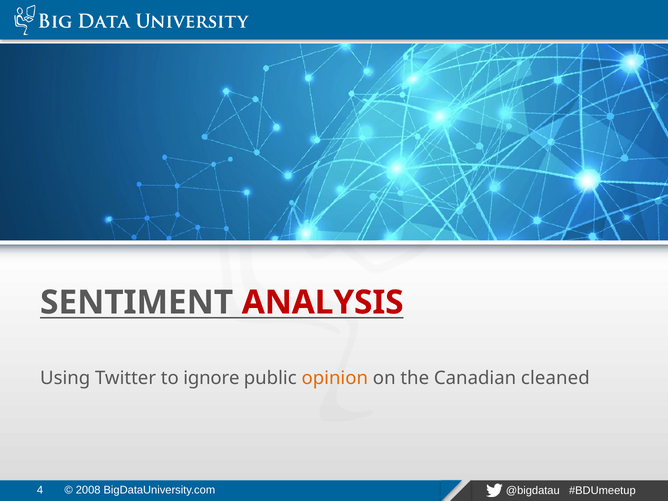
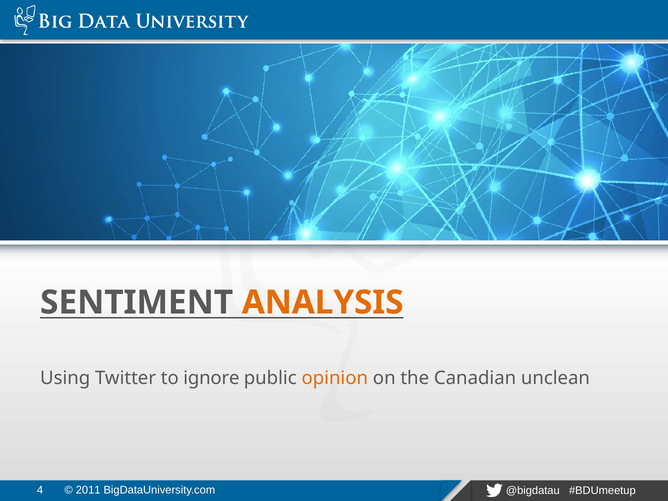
ANALYSIS colour: red -> orange
cleaned: cleaned -> unclean
2008: 2008 -> 2011
